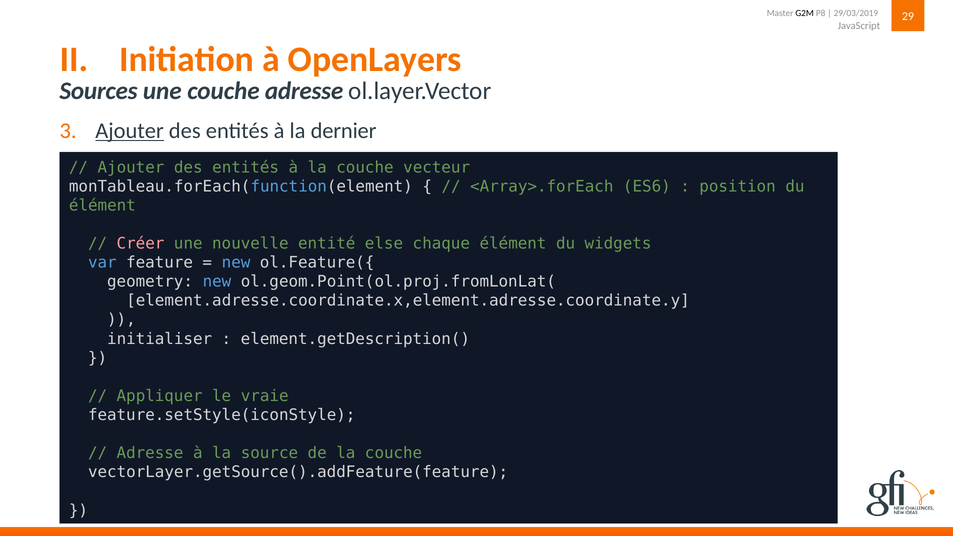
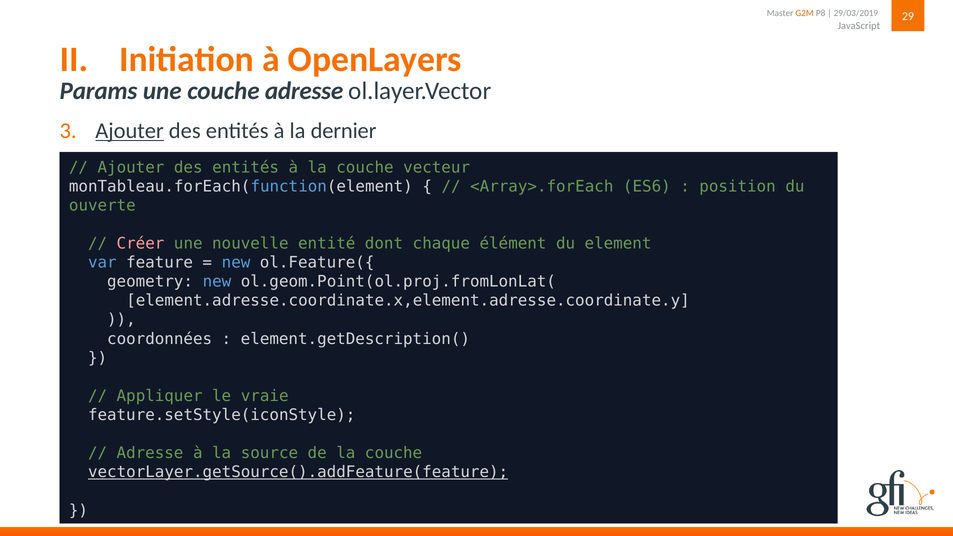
G2M colour: black -> orange
Sources: Sources -> Params
élément at (102, 205): élément -> ouverte
else: else -> dont
widgets: widgets -> element
initialiser: initialiser -> coordonnées
vectorLayer.getSource().addFeature(feature underline: none -> present
